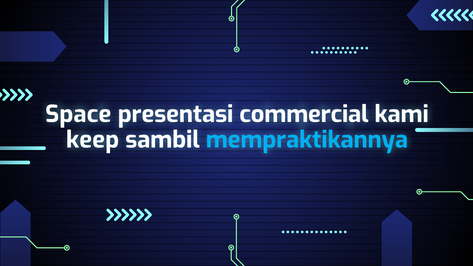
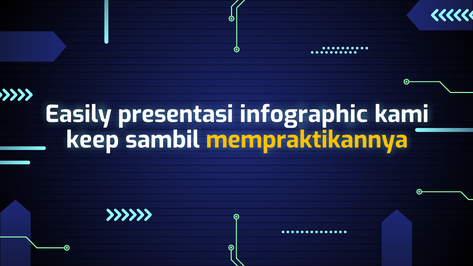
Space: Space -> Easily
commercial: commercial -> infographic
mempraktikannya colour: light blue -> yellow
